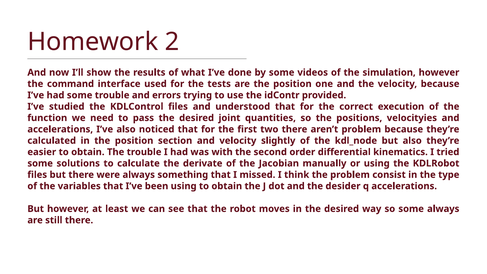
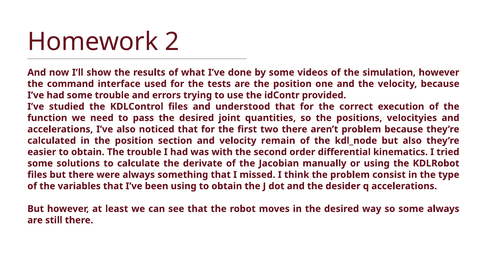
slightly: slightly -> remain
